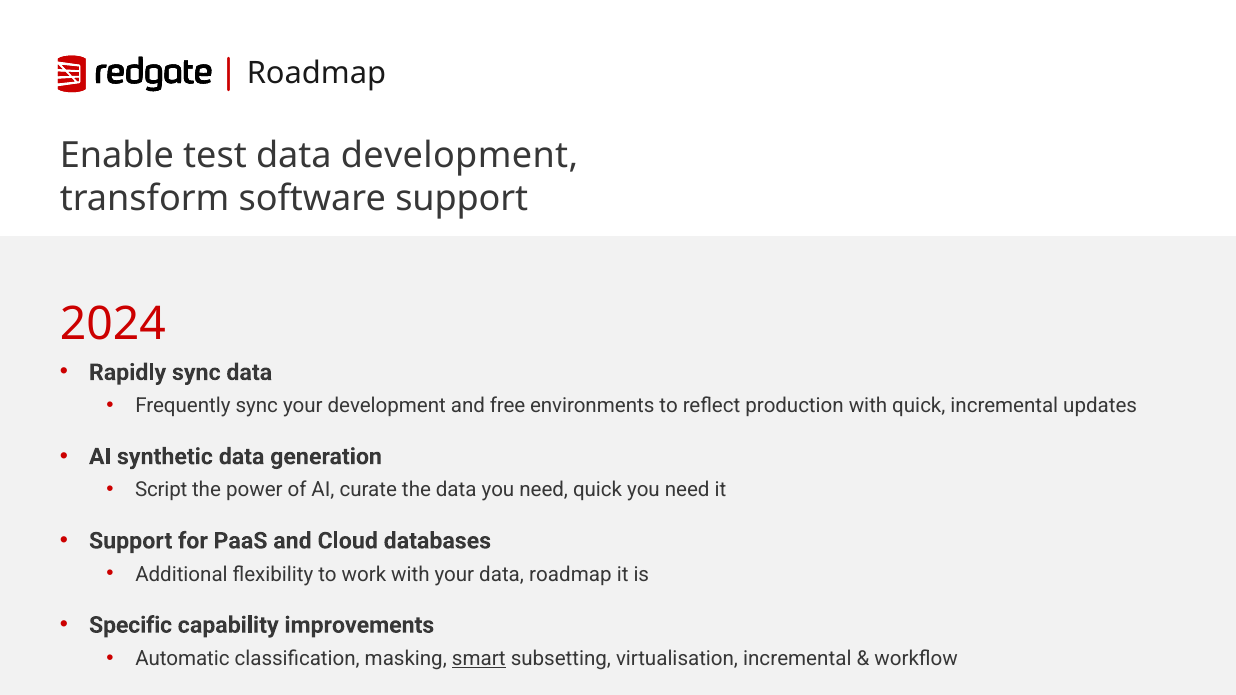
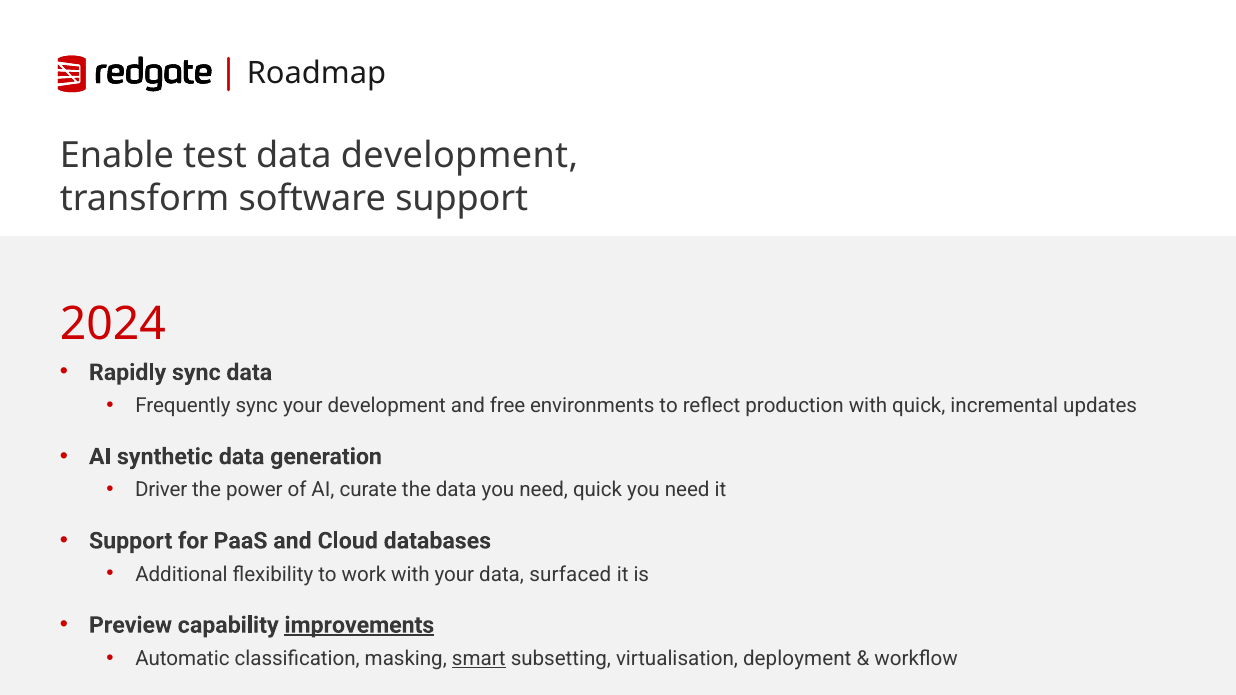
Script: Script -> Driver
data roadmap: roadmap -> surfaced
Specific: Specific -> Preview
improvements underline: none -> present
virtualisation incremental: incremental -> deployment
